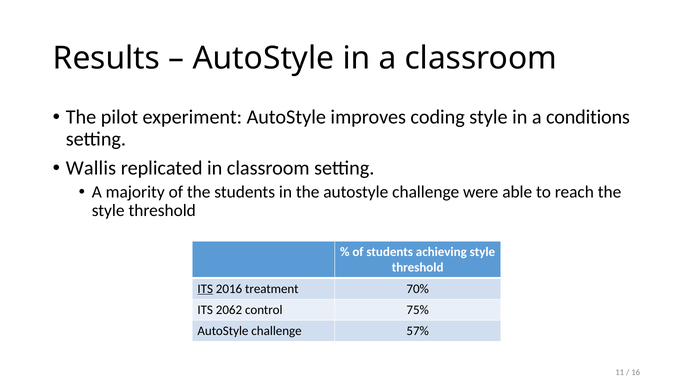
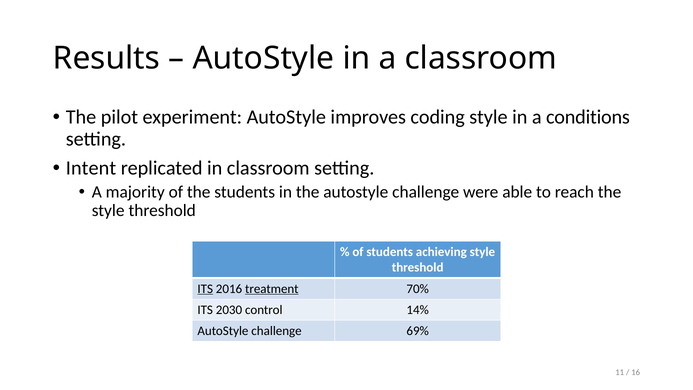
Wallis: Wallis -> Intent
treatment underline: none -> present
2062: 2062 -> 2030
75%: 75% -> 14%
57%: 57% -> 69%
